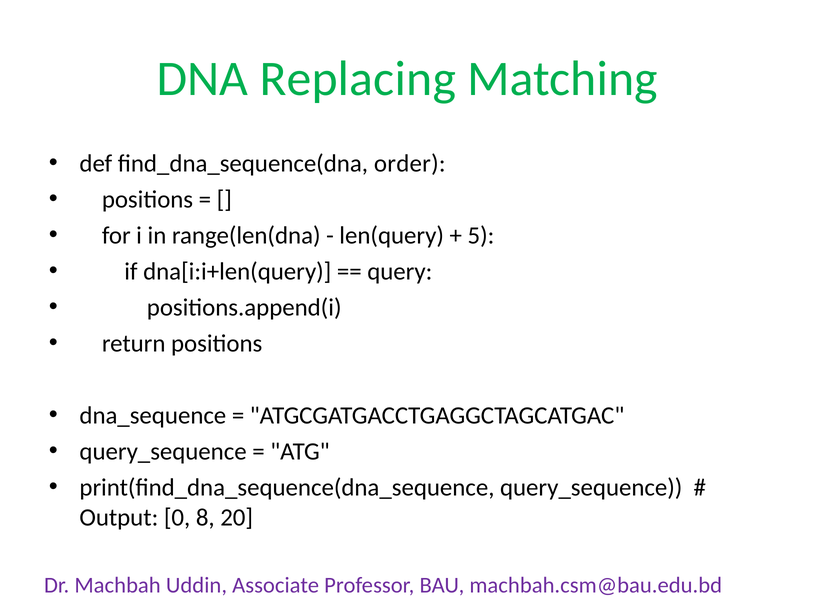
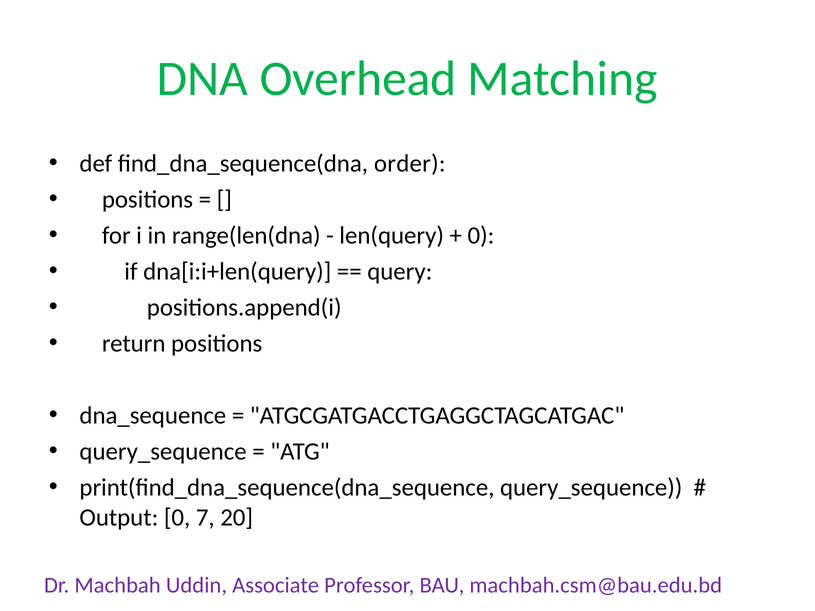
Replacing: Replacing -> Overhead
5 at (481, 235): 5 -> 0
8: 8 -> 7
